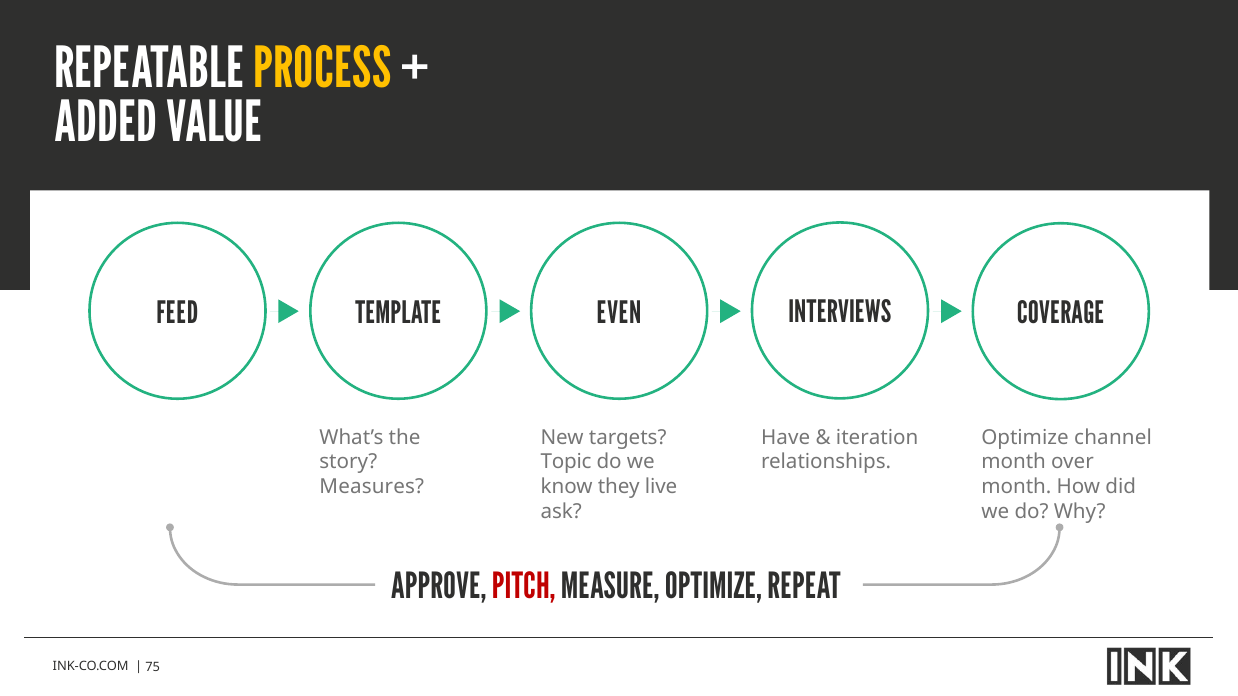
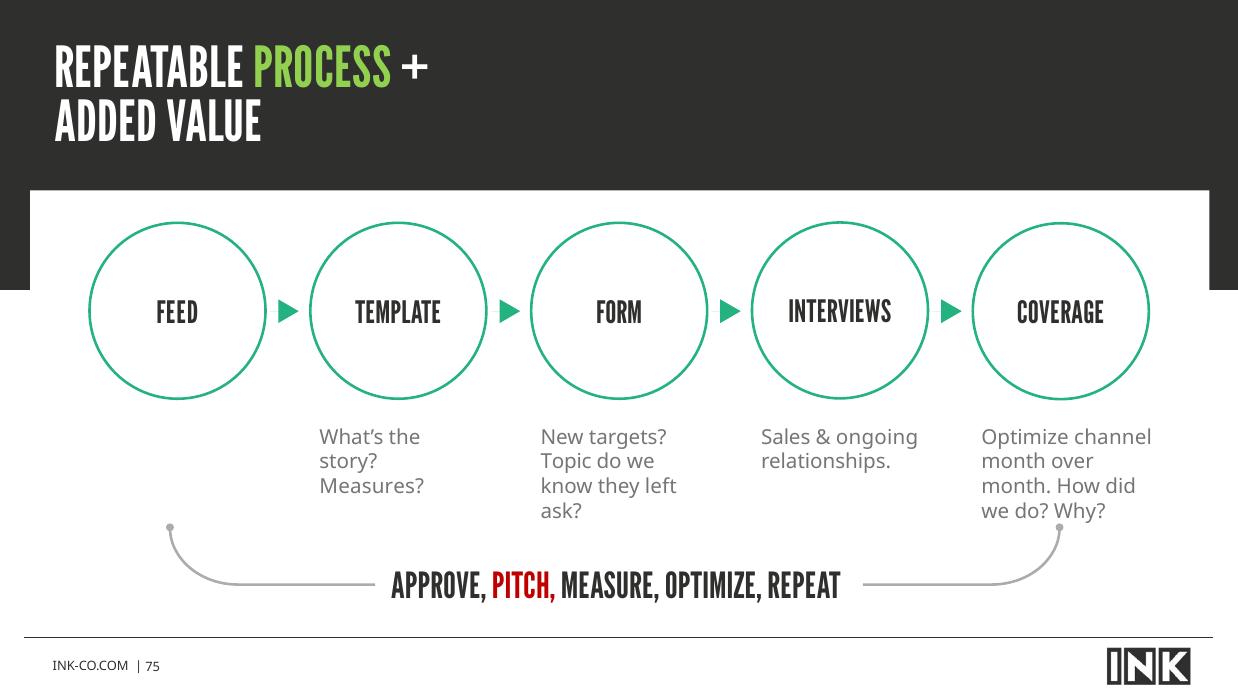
PROCESS colour: yellow -> light green
EVEN: EVEN -> FORM
Have: Have -> Sales
iteration: iteration -> ongoing
live: live -> left
